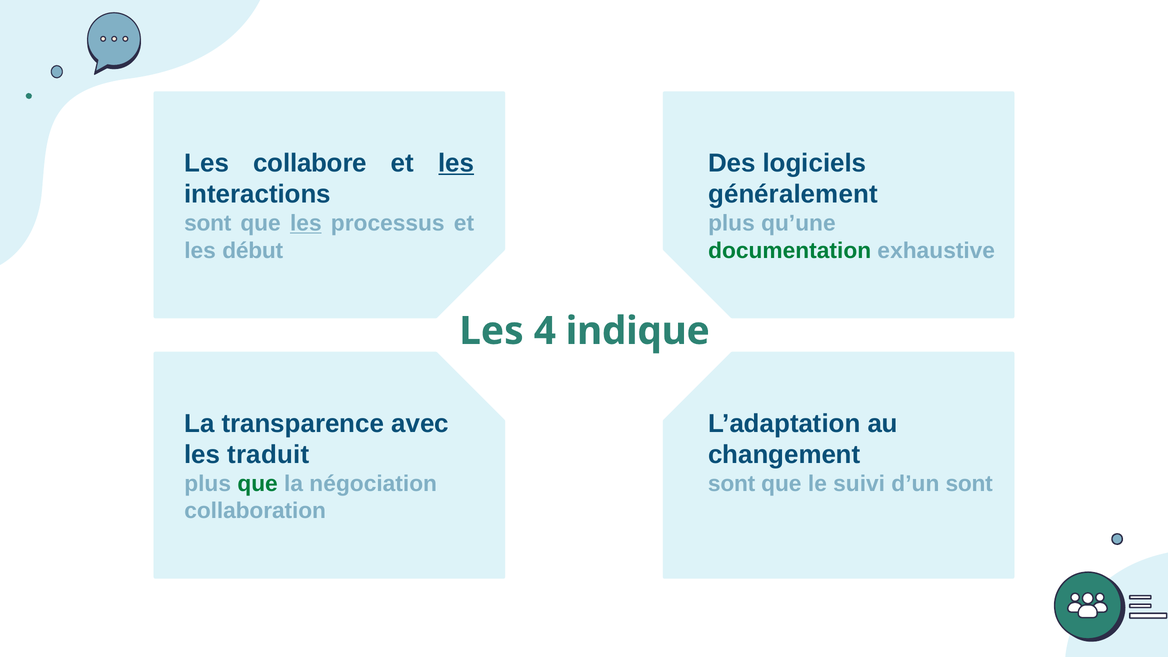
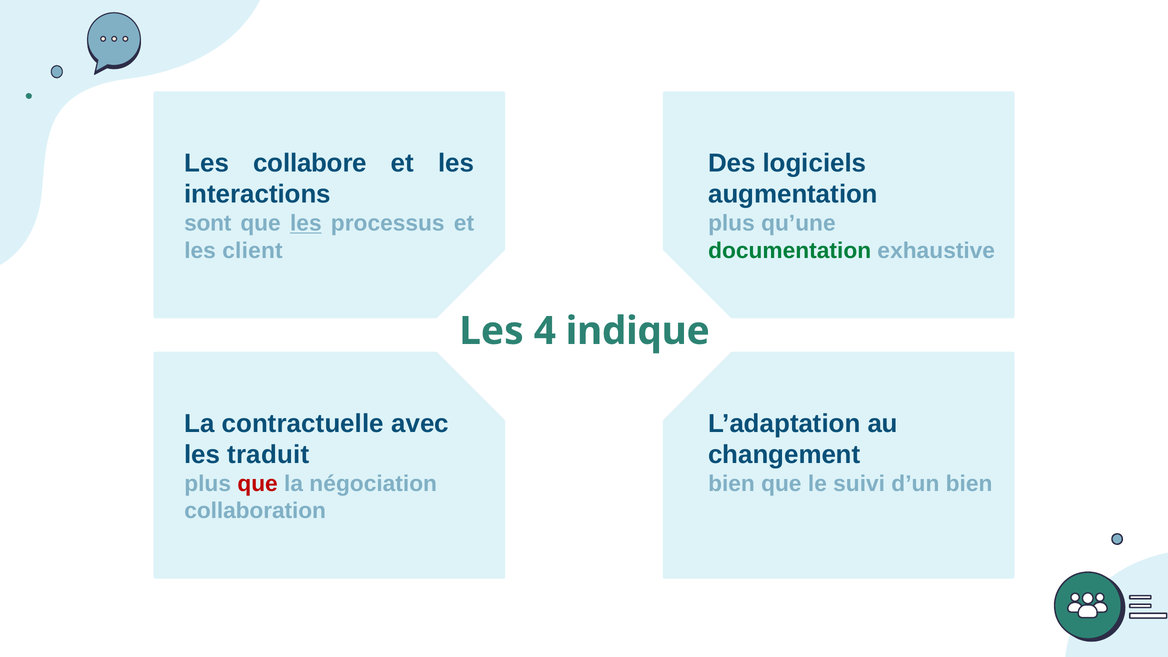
les at (456, 163) underline: present -> none
généralement: généralement -> augmentation
début: début -> client
transparence: transparence -> contractuelle
que at (258, 484) colour: green -> red
sont at (732, 484): sont -> bien
d’un sont: sont -> bien
